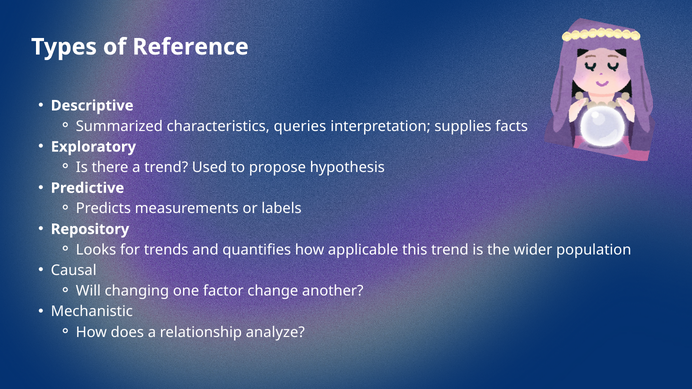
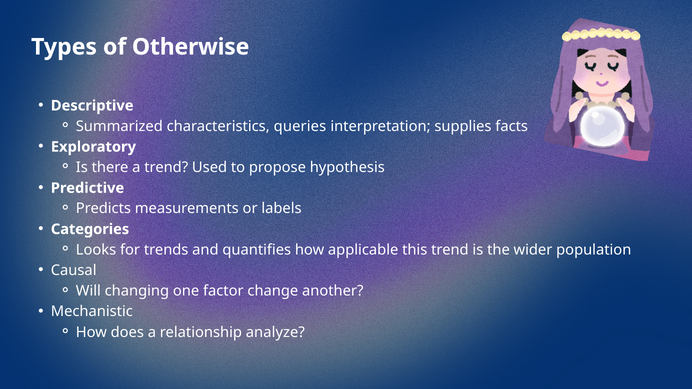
Reference: Reference -> Otherwise
Repository: Repository -> Categories
